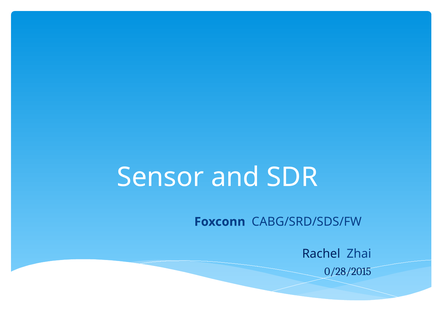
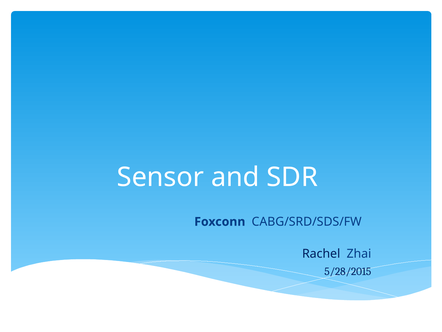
0/28/2015: 0/28/2015 -> 5/28/2015
